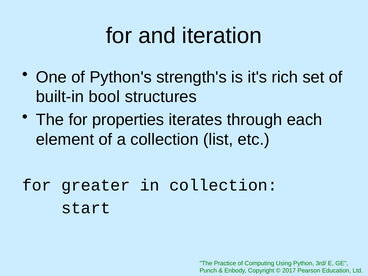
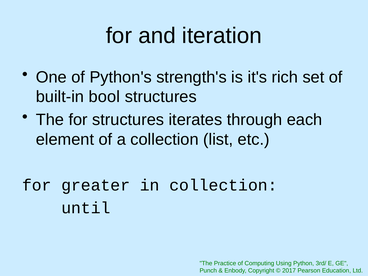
for properties: properties -> structures
start: start -> until
